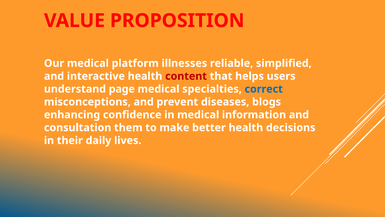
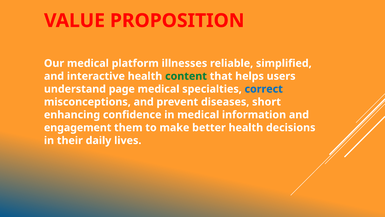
content colour: red -> green
blogs: blogs -> short
consultation: consultation -> engagement
